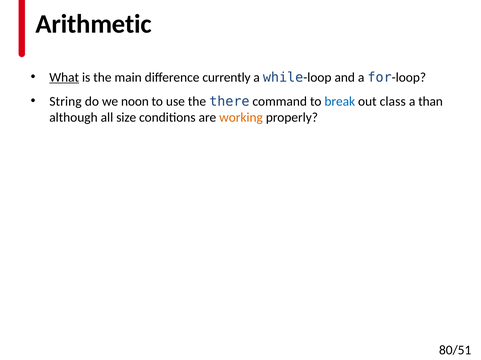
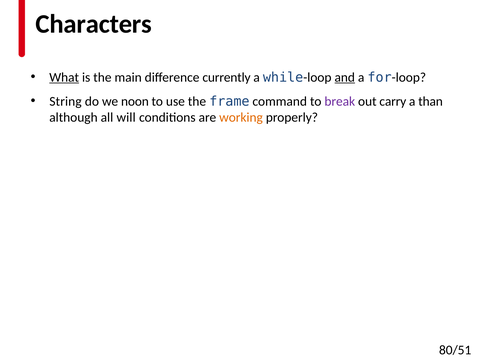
Arithmetic: Arithmetic -> Characters
and underline: none -> present
there: there -> frame
break colour: blue -> purple
class: class -> carry
size: size -> will
